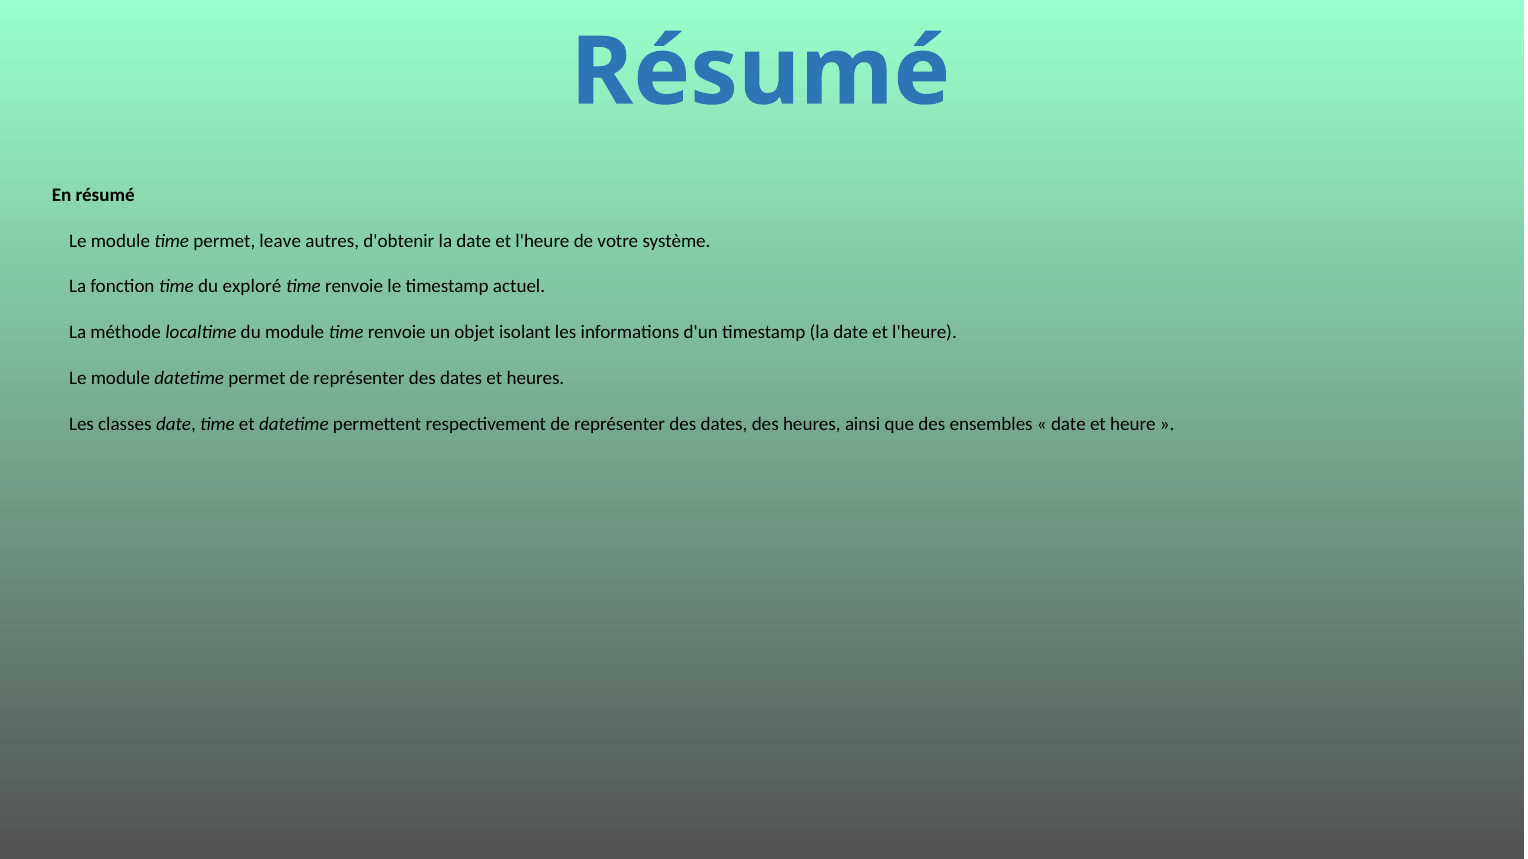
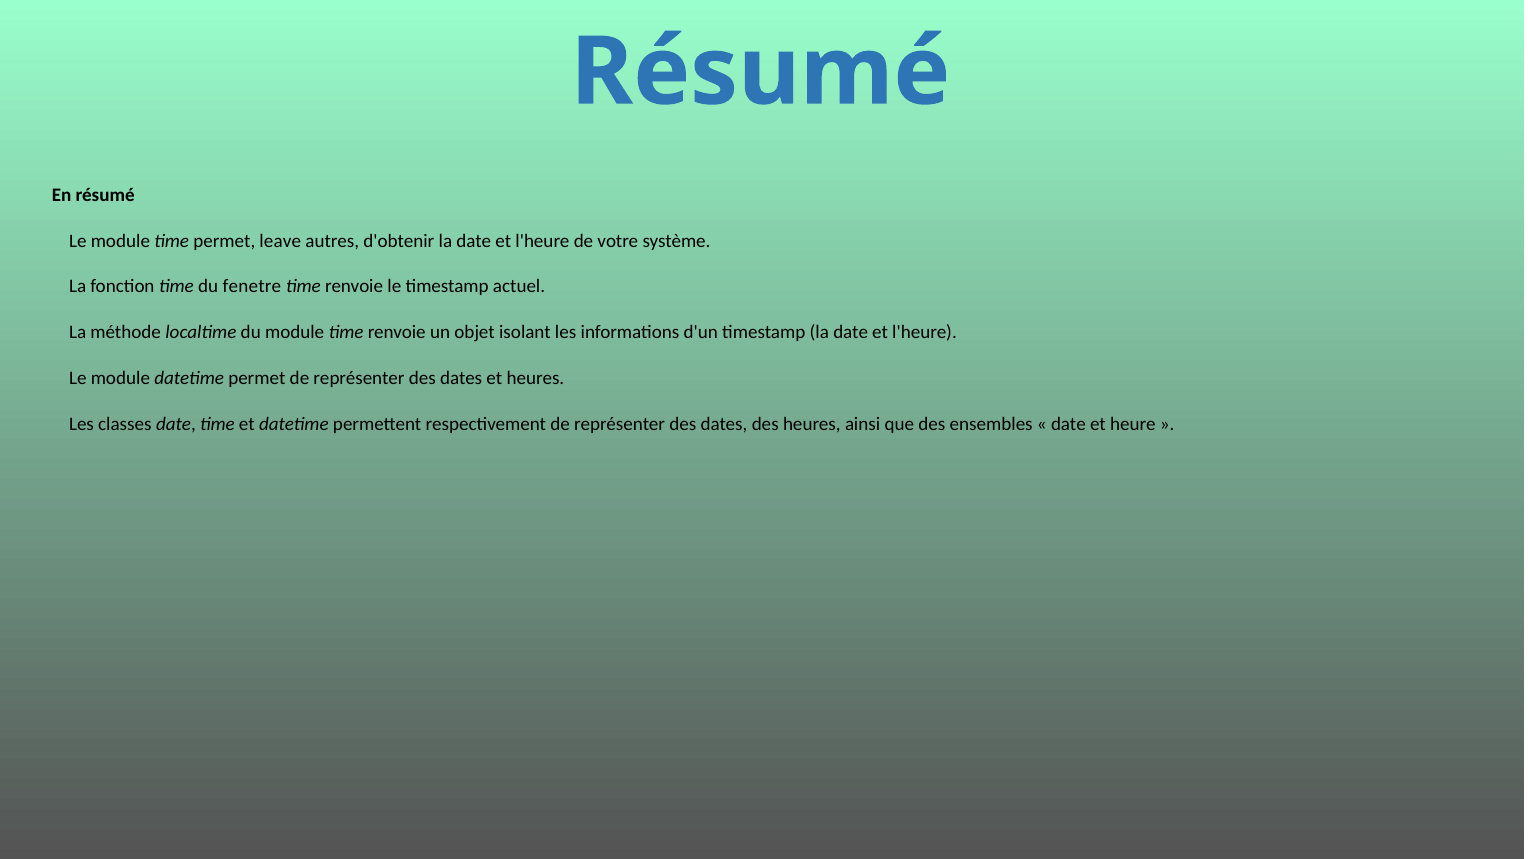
exploré: exploré -> fenetre
